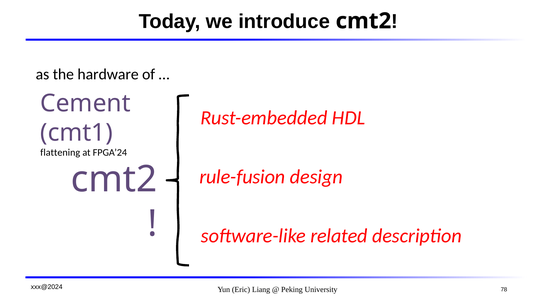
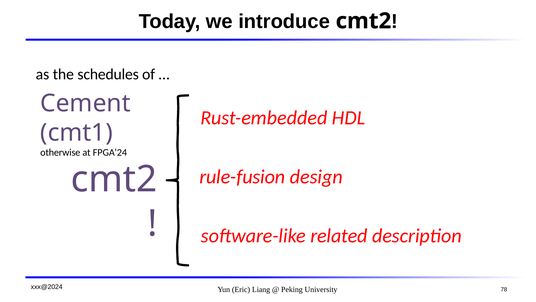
hardware: hardware -> schedules
flattening: flattening -> otherwise
